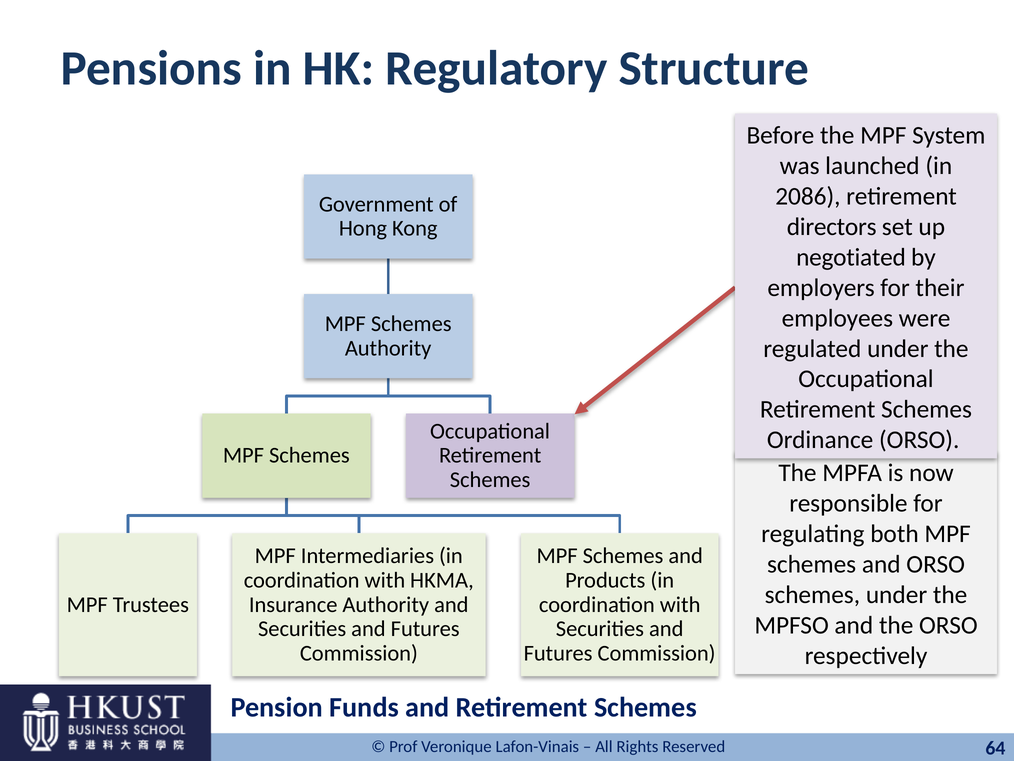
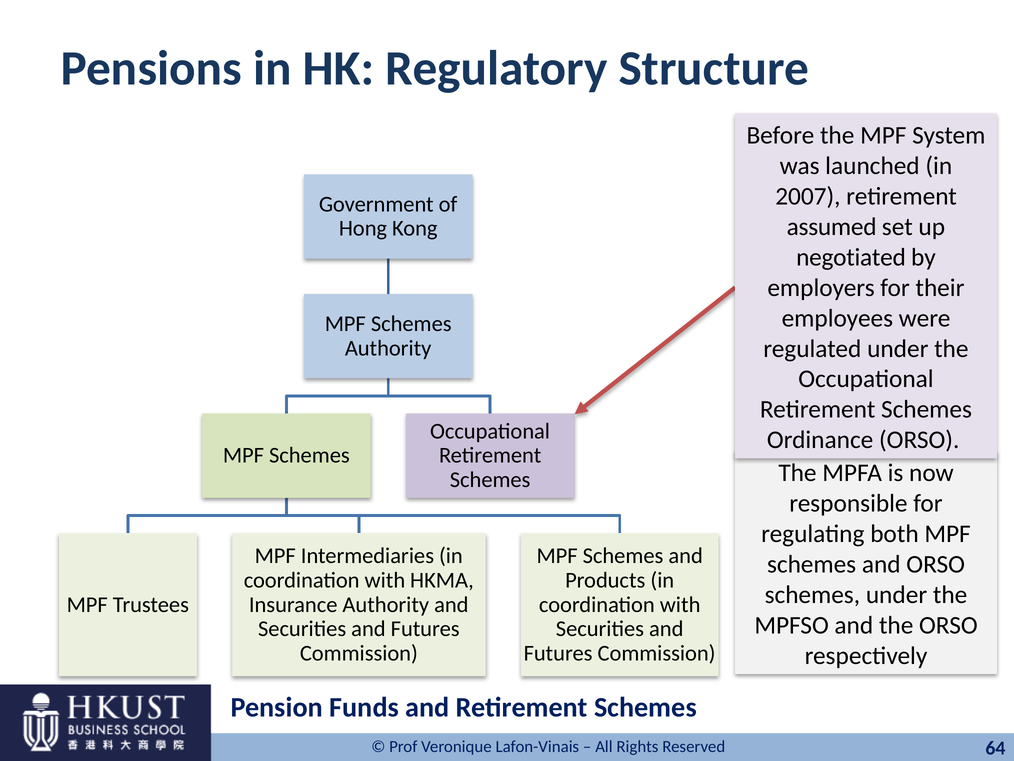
2086: 2086 -> 2007
directors: directors -> assumed
